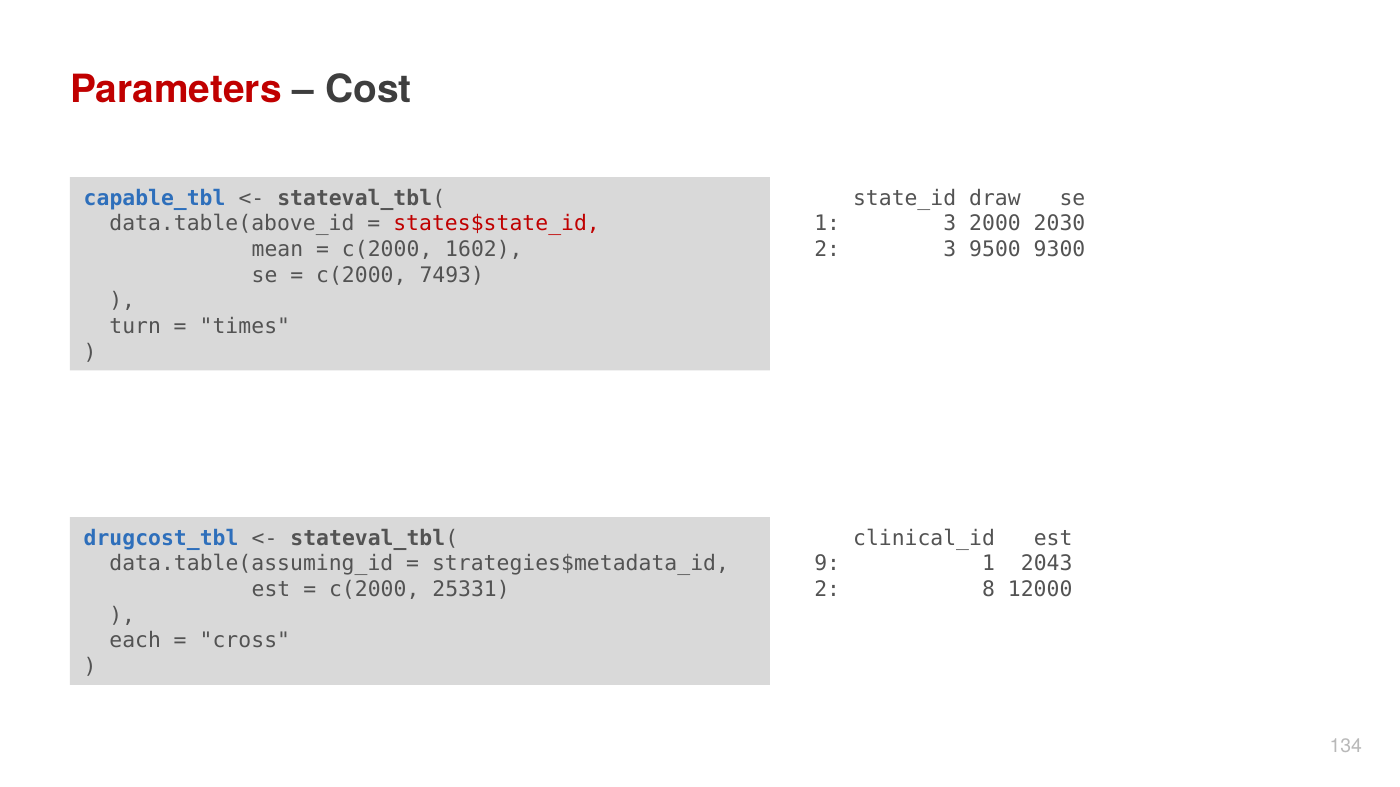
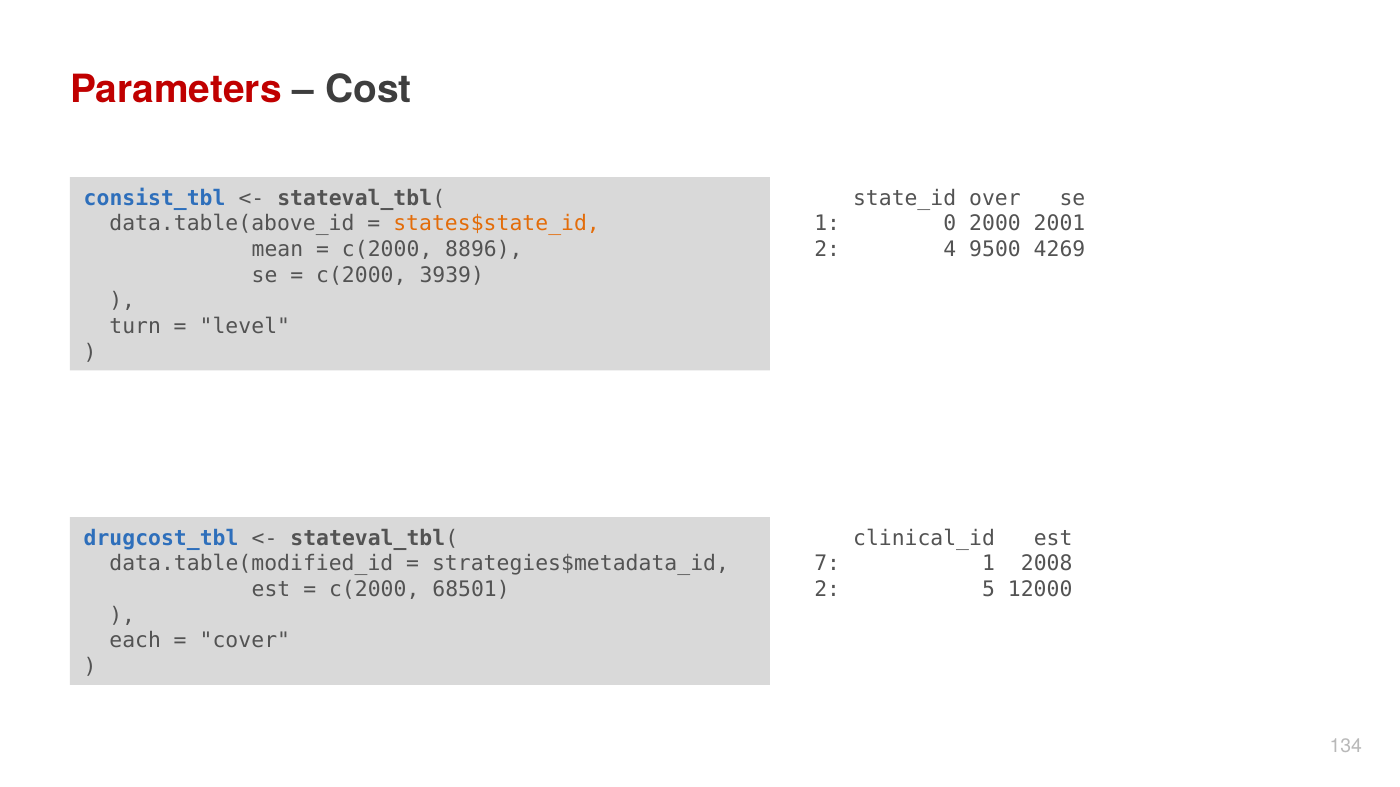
capable_tbl: capable_tbl -> consist_tbl
draw: draw -> over
states$state_id colour: red -> orange
1 3: 3 -> 0
2030: 2030 -> 2001
1602: 1602 -> 8896
2 3: 3 -> 4
9300: 9300 -> 4269
7493: 7493 -> 3939
times: times -> level
data.table(assuming_id: data.table(assuming_id -> data.table(modified_id
9: 9 -> 7
2043: 2043 -> 2008
25331: 25331 -> 68501
8: 8 -> 5
cross: cross -> cover
